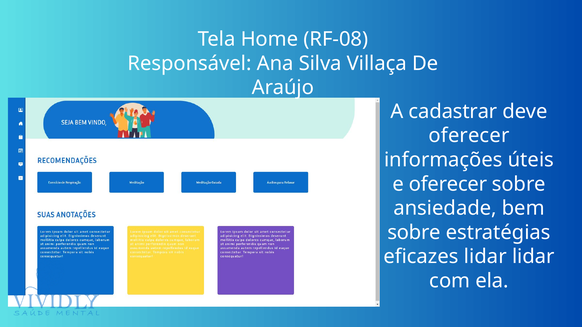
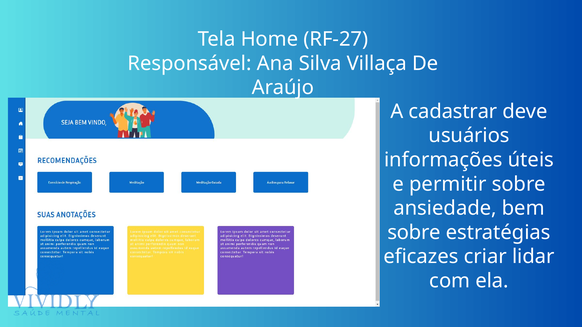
RF-08: RF-08 -> RF-27
oferecer at (469, 136): oferecer -> usuários
e oferecer: oferecer -> permitir
eficazes lidar: lidar -> criar
